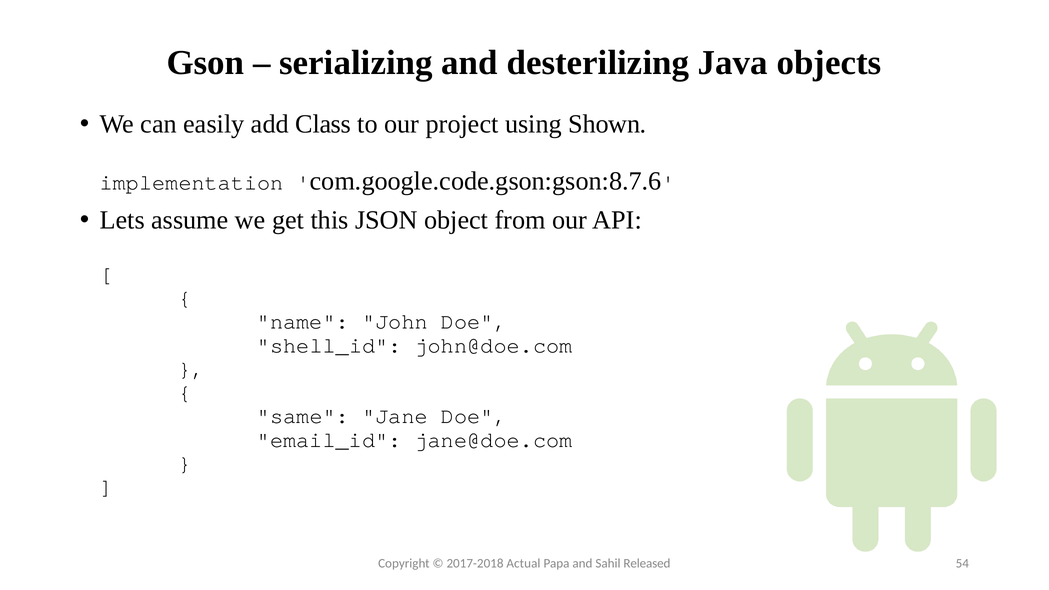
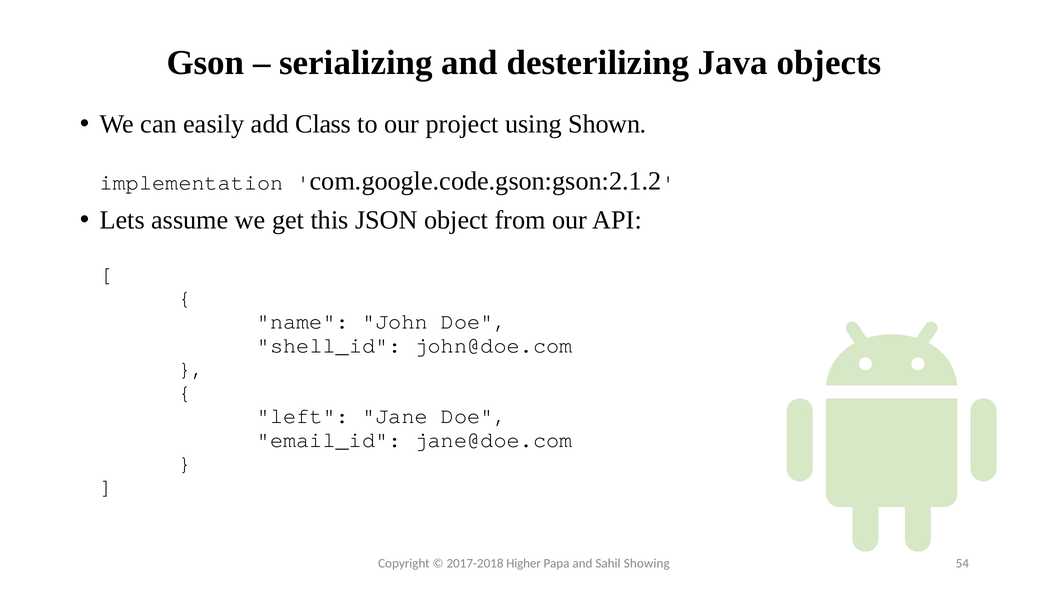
com.google.code.gson:gson:8.7.6: com.google.code.gson:gson:8.7.6 -> com.google.code.gson:gson:2.1.2
same: same -> left
Actual: Actual -> Higher
Released: Released -> Showing
